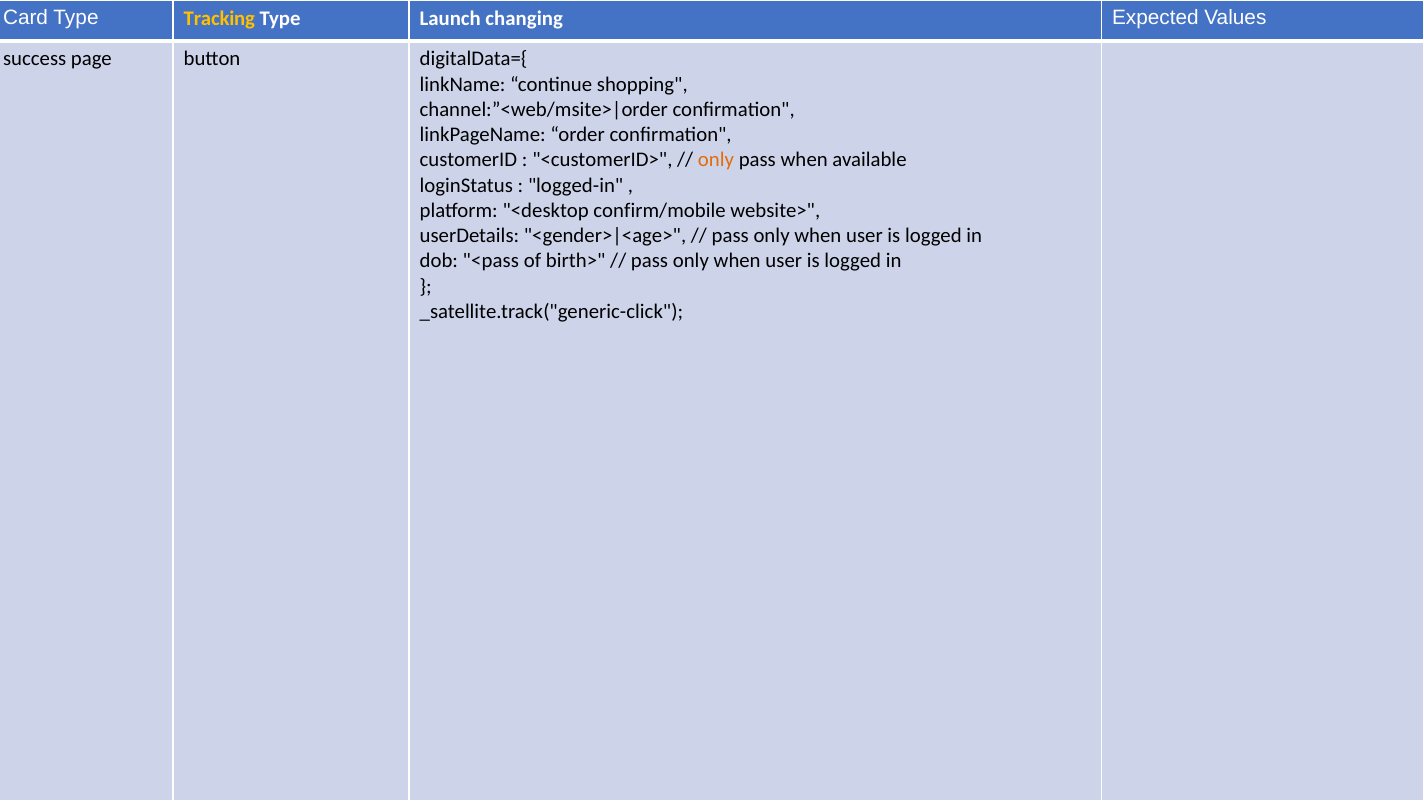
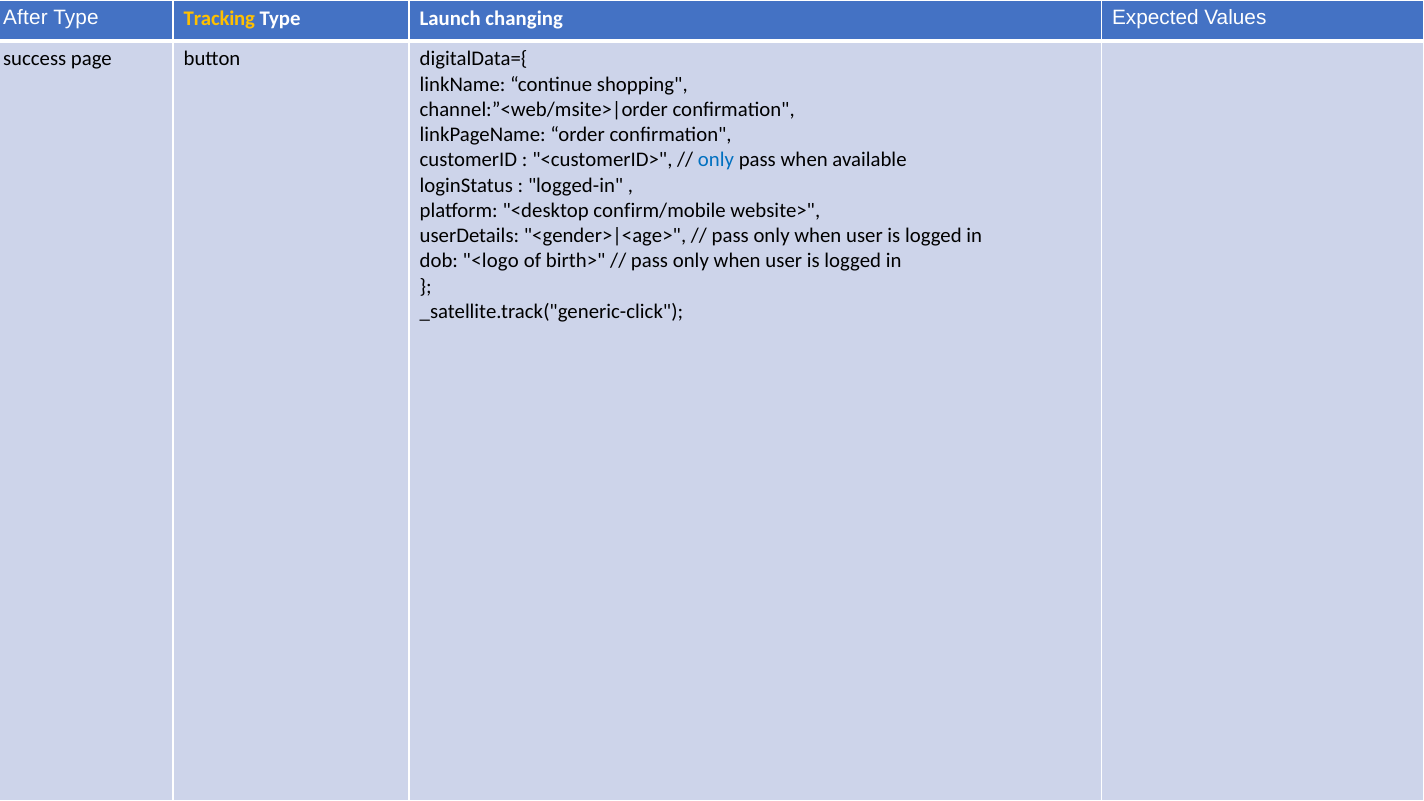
Card: Card -> After
only at (716, 160) colour: orange -> blue
<pass: <pass -> <logo
